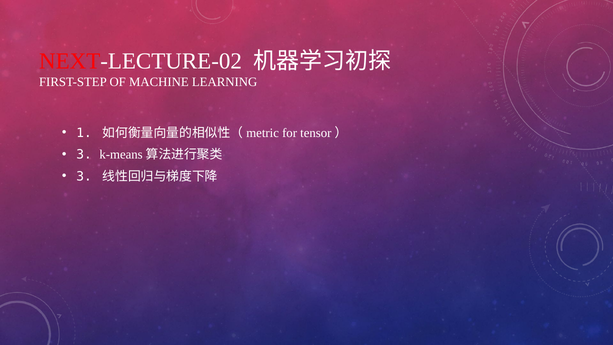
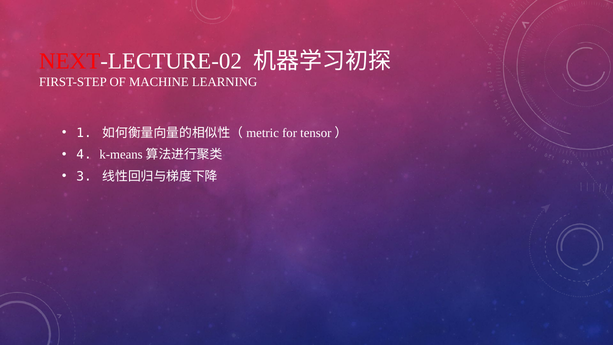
3 at (84, 155): 3 -> 4
